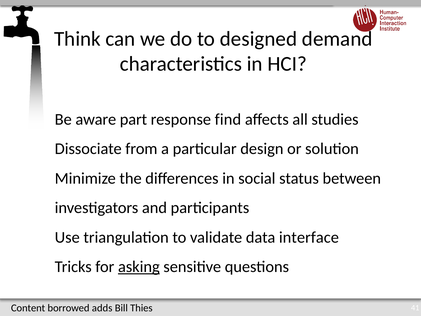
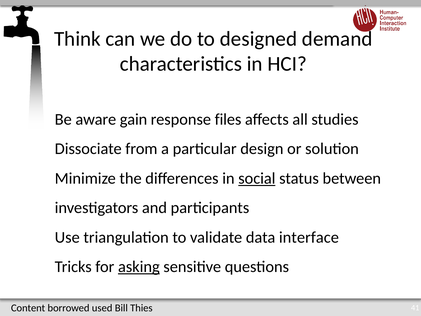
part: part -> gain
find: find -> files
social underline: none -> present
adds: adds -> used
